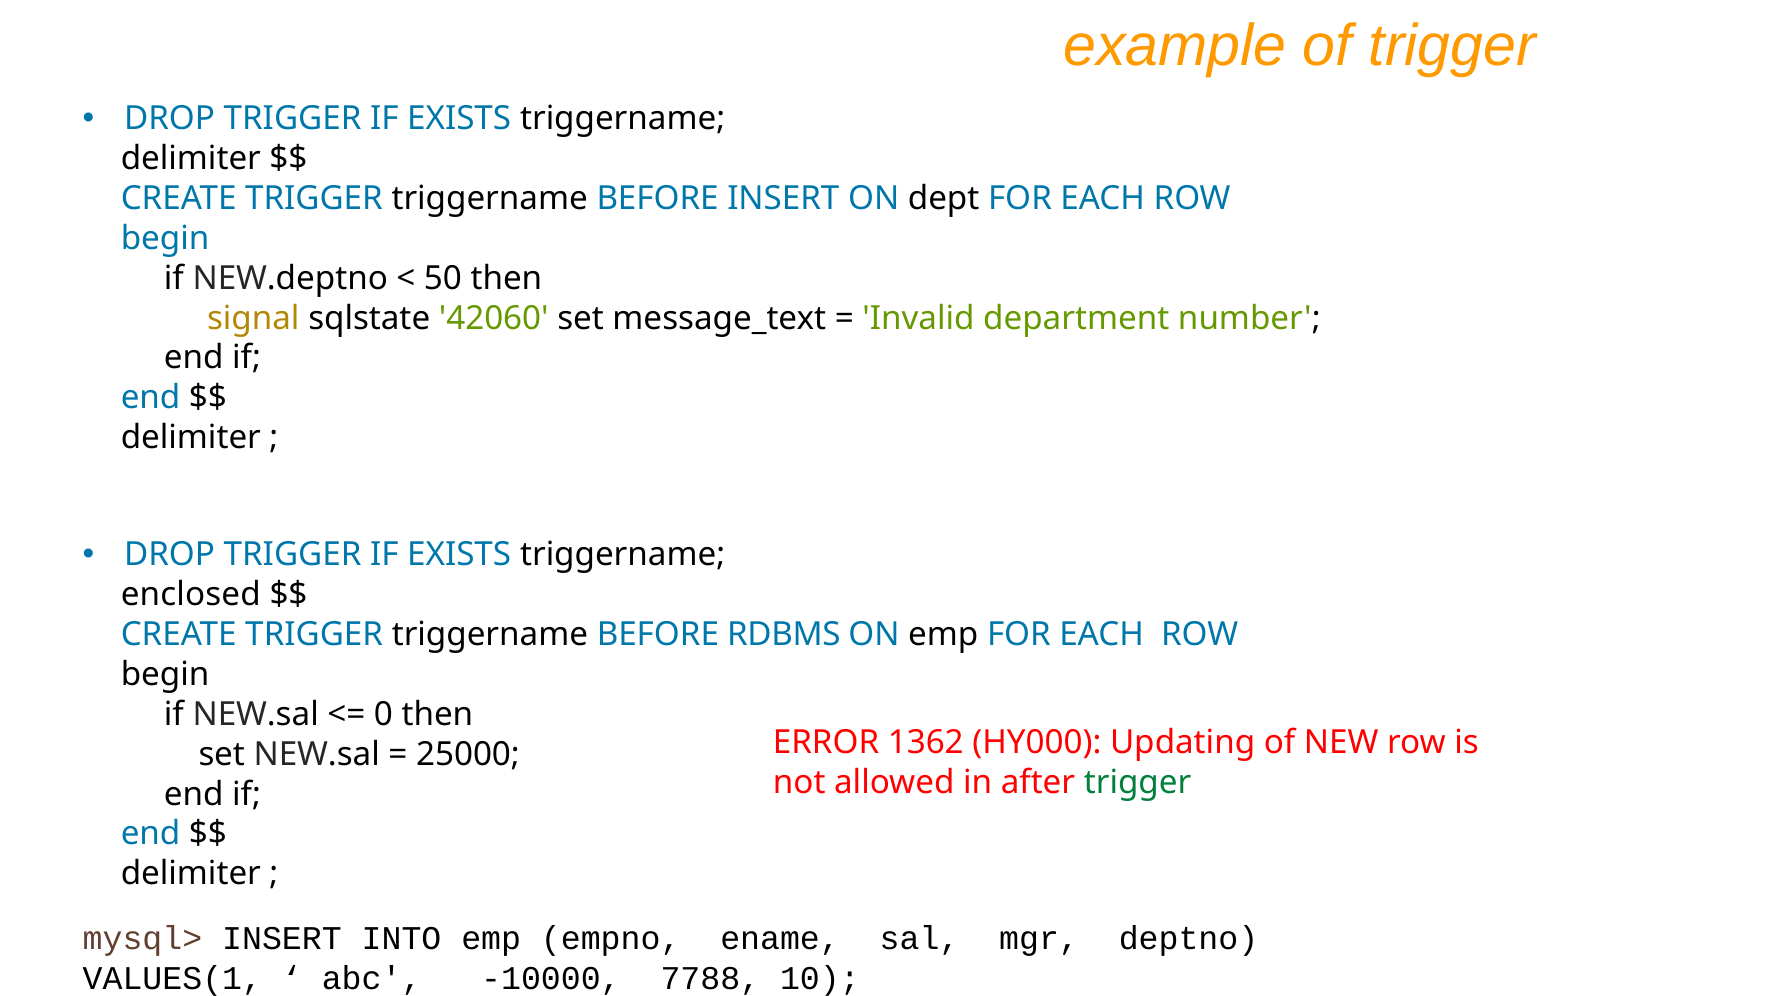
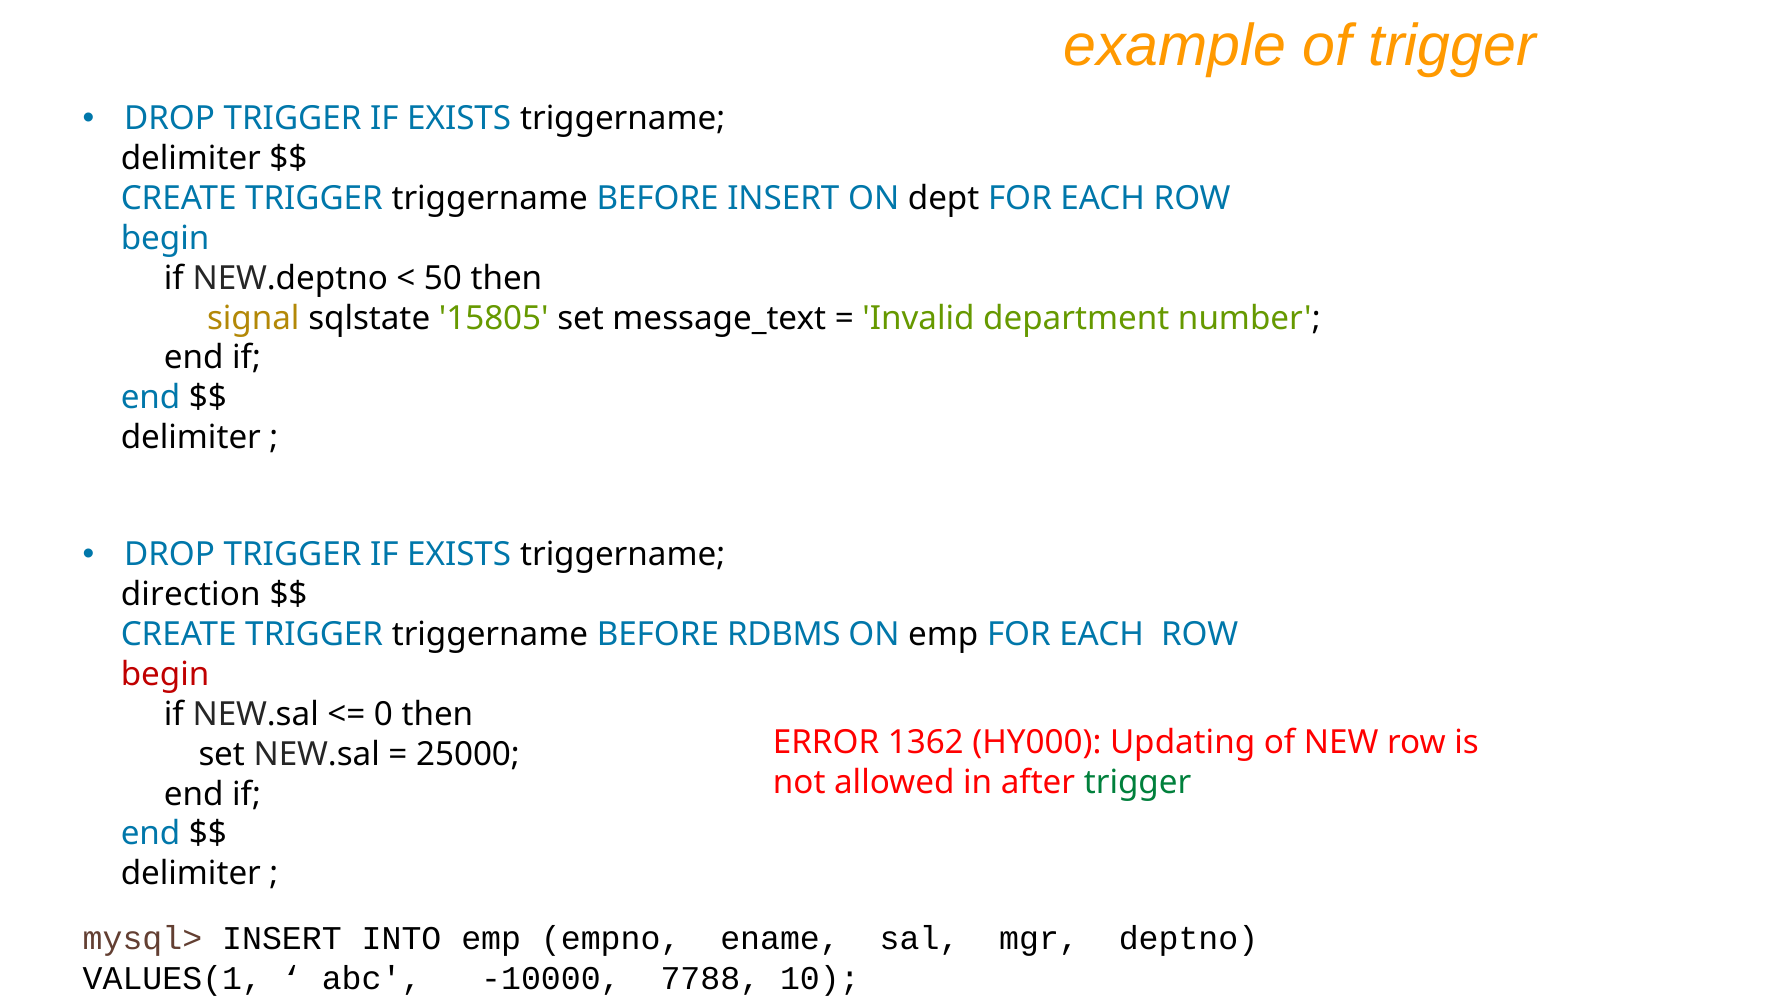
42060: 42060 -> 15805
enclosed: enclosed -> direction
begin at (165, 675) colour: black -> red
